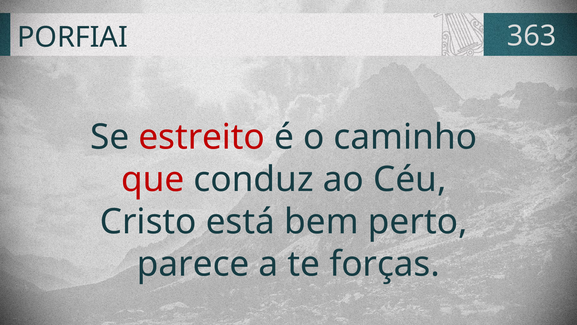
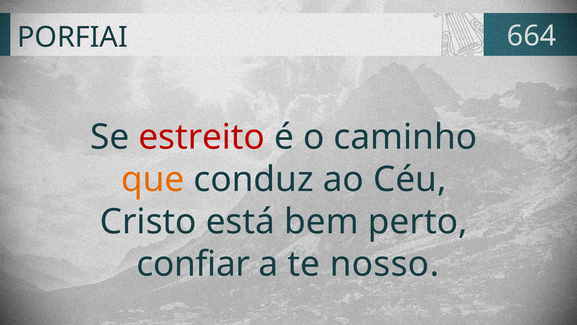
363: 363 -> 664
que colour: red -> orange
parece: parece -> confiar
forças: forças -> nosso
